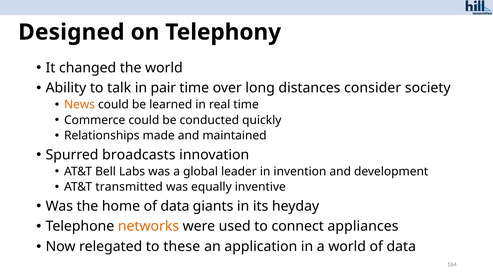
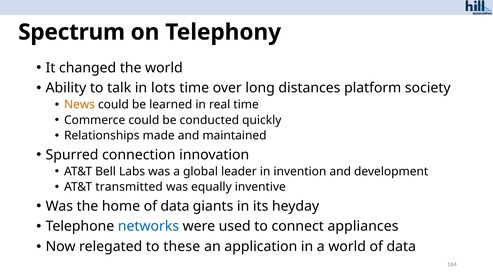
Designed: Designed -> Spectrum
pair: pair -> lots
consider: consider -> platform
broadcasts: broadcasts -> connection
networks colour: orange -> blue
